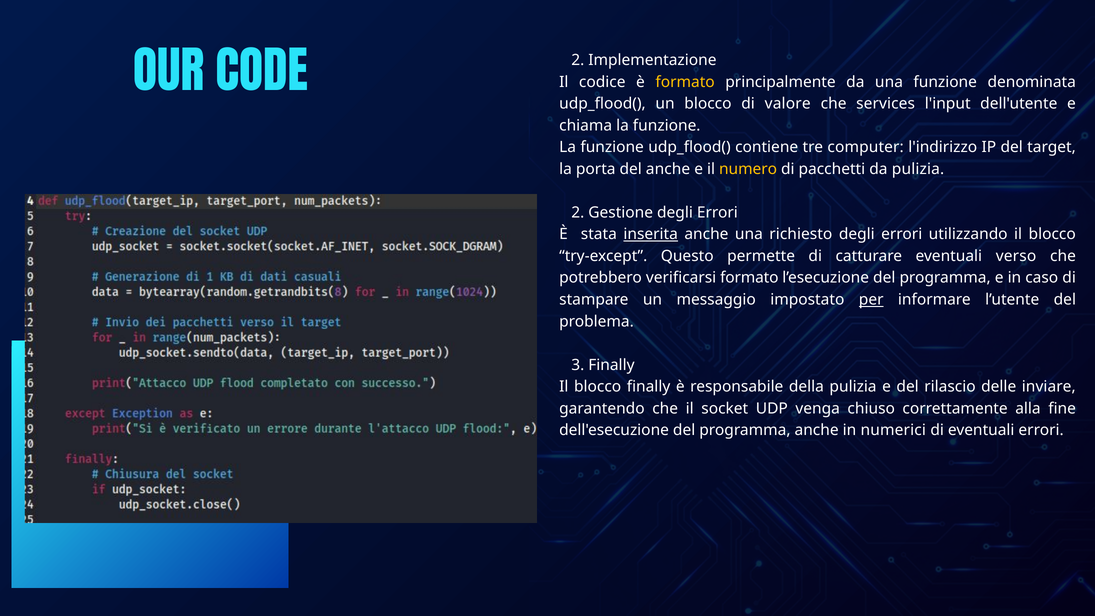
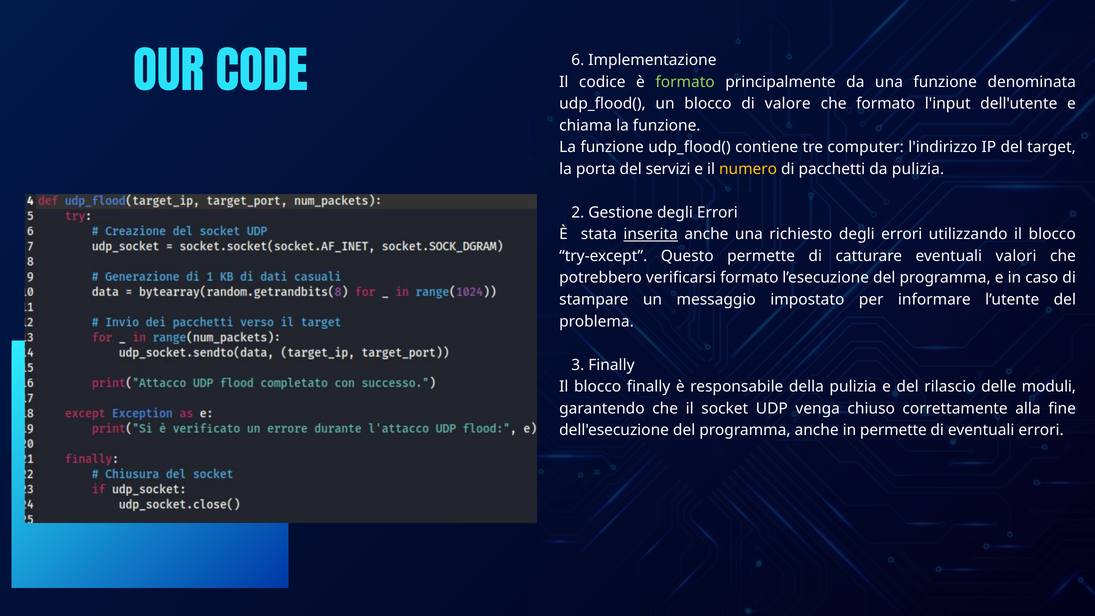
CODE 2: 2 -> 6
formato at (685, 82) colour: yellow -> light green
che services: services -> formato
del anche: anche -> servizi
verso: verso -> valori
per underline: present -> none
inviare: inviare -> moduli
in numerici: numerici -> permette
